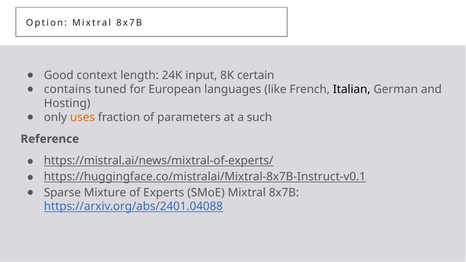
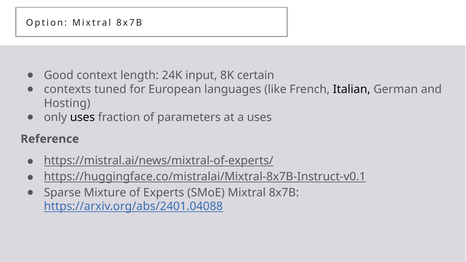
contains: contains -> contexts
uses at (83, 117) colour: orange -> black
a such: such -> uses
